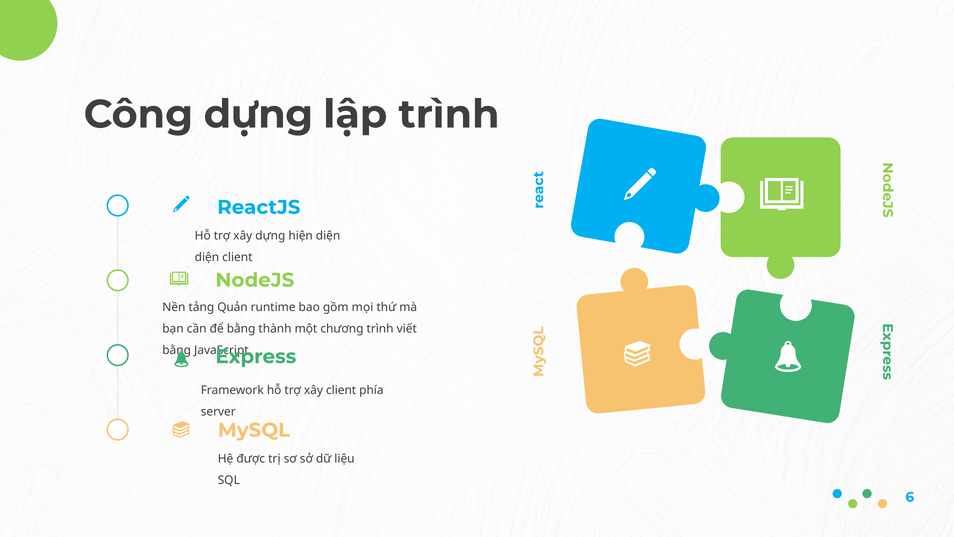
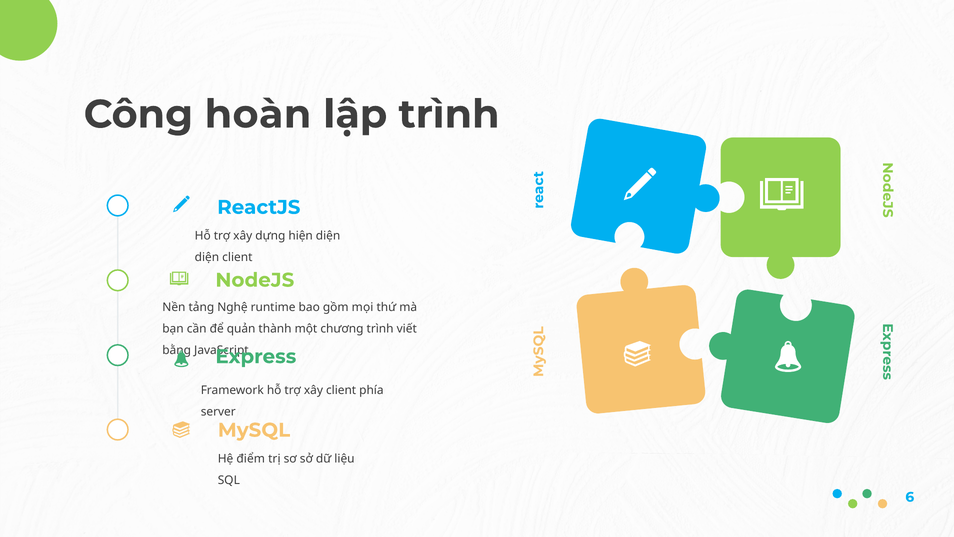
Công dựng: dựng -> hoàn
Quản: Quản -> Nghệ
để bằng: bằng -> quản
được: được -> điểm
